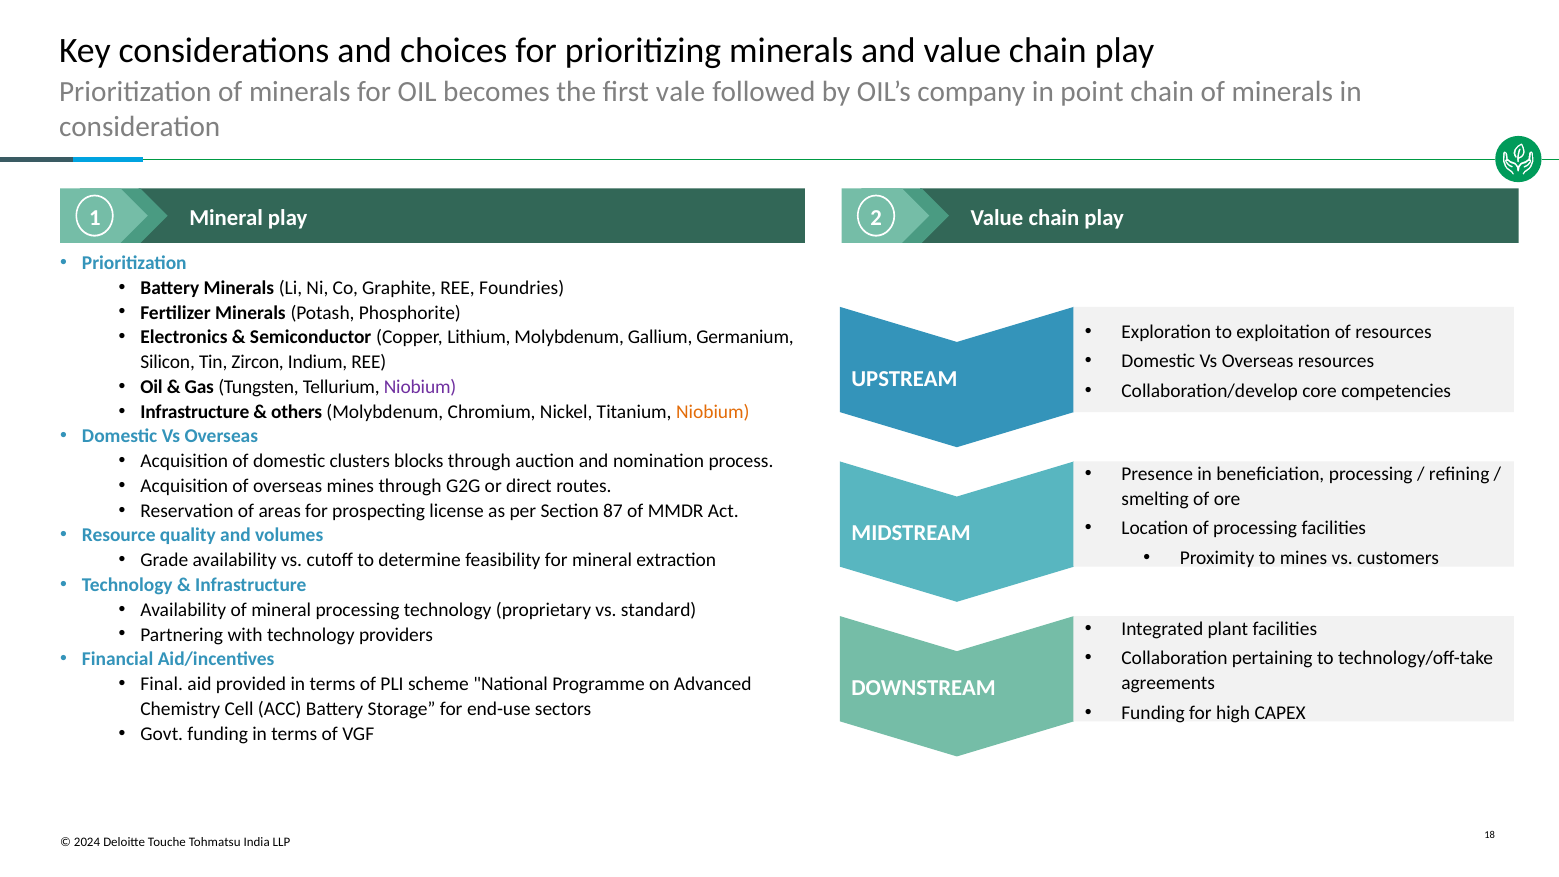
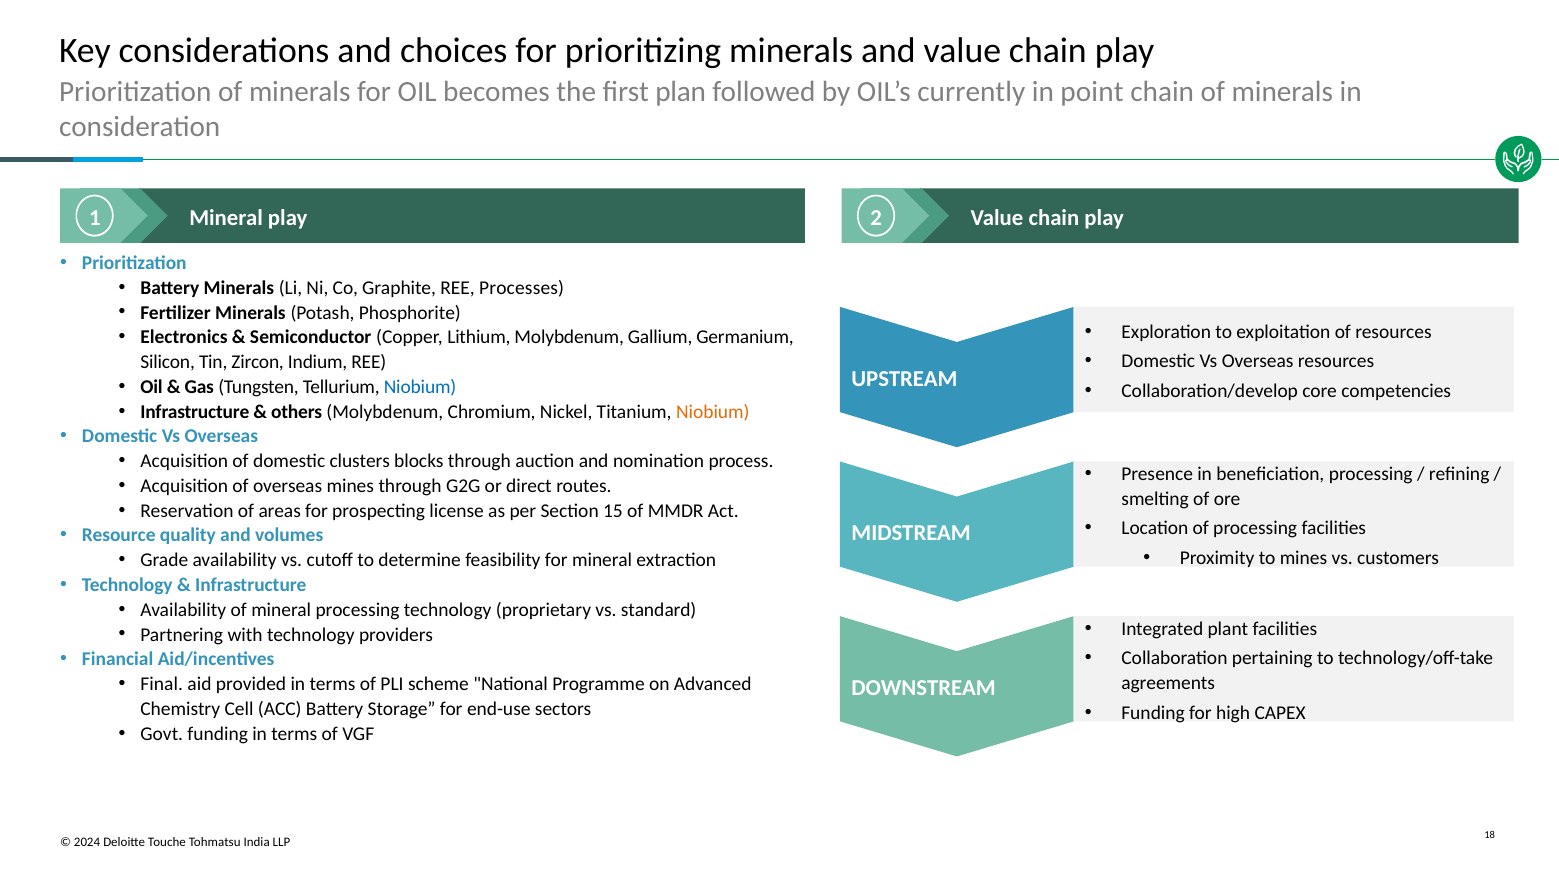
vale: vale -> plan
company: company -> currently
Foundries: Foundries -> Processes
Niobium at (420, 387) colour: purple -> blue
87: 87 -> 15
